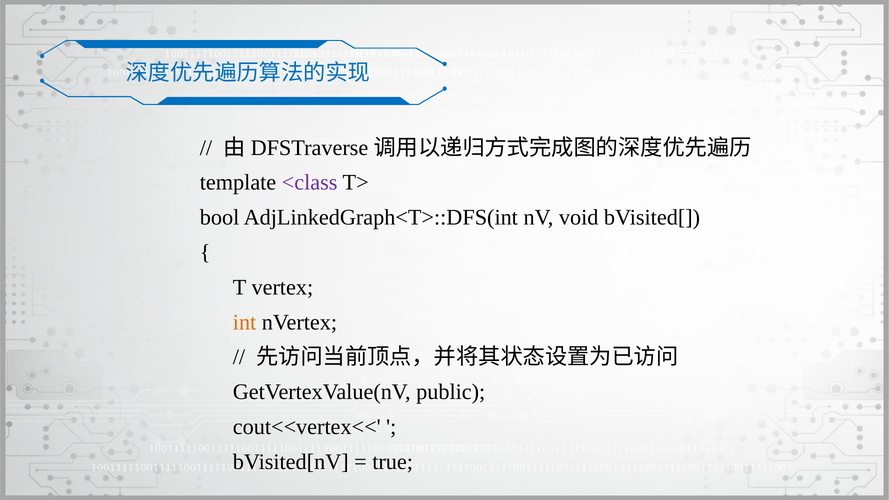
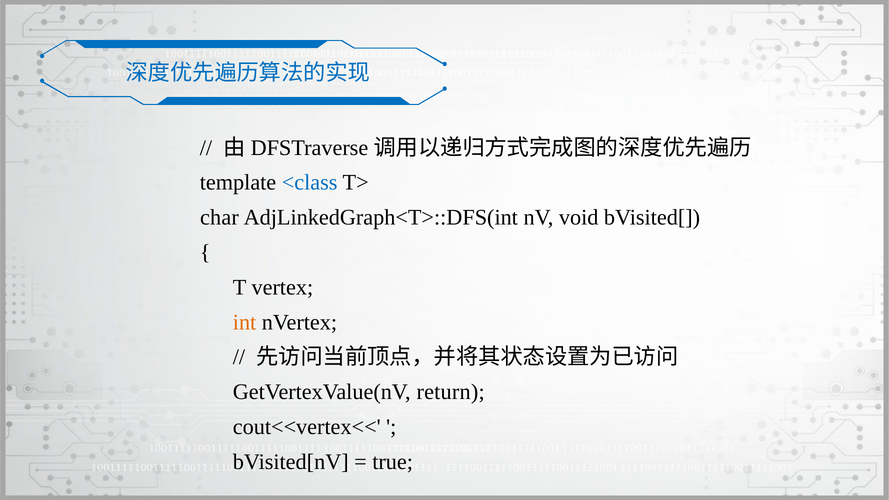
<class colour: purple -> blue
bool: bool -> char
public: public -> return
